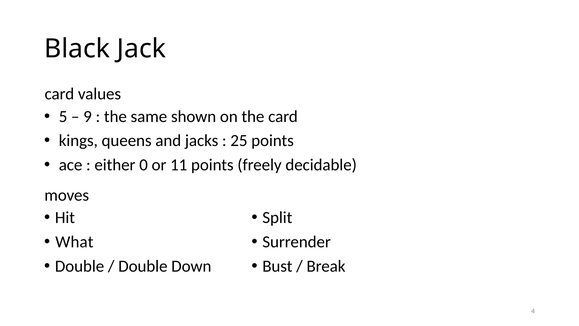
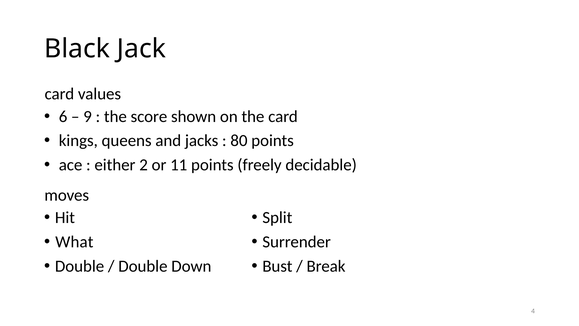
5: 5 -> 6
same: same -> score
25: 25 -> 80
0: 0 -> 2
